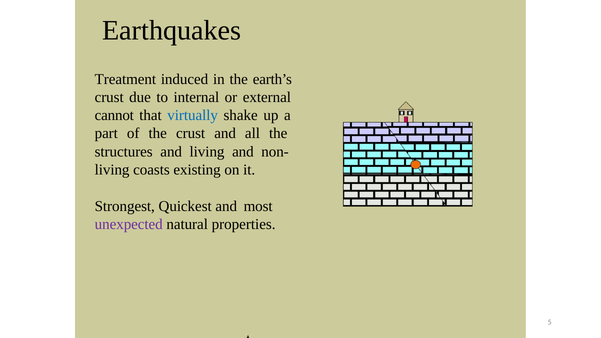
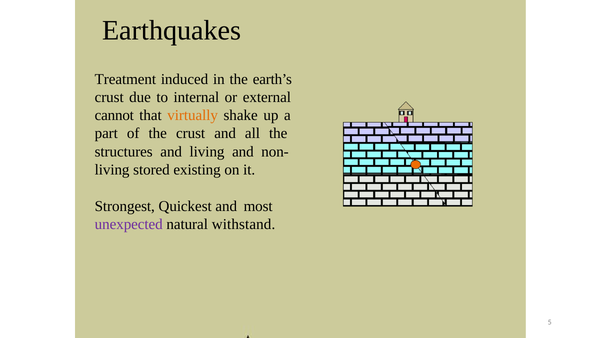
virtually colour: blue -> orange
coasts: coasts -> stored
properties: properties -> withstand
